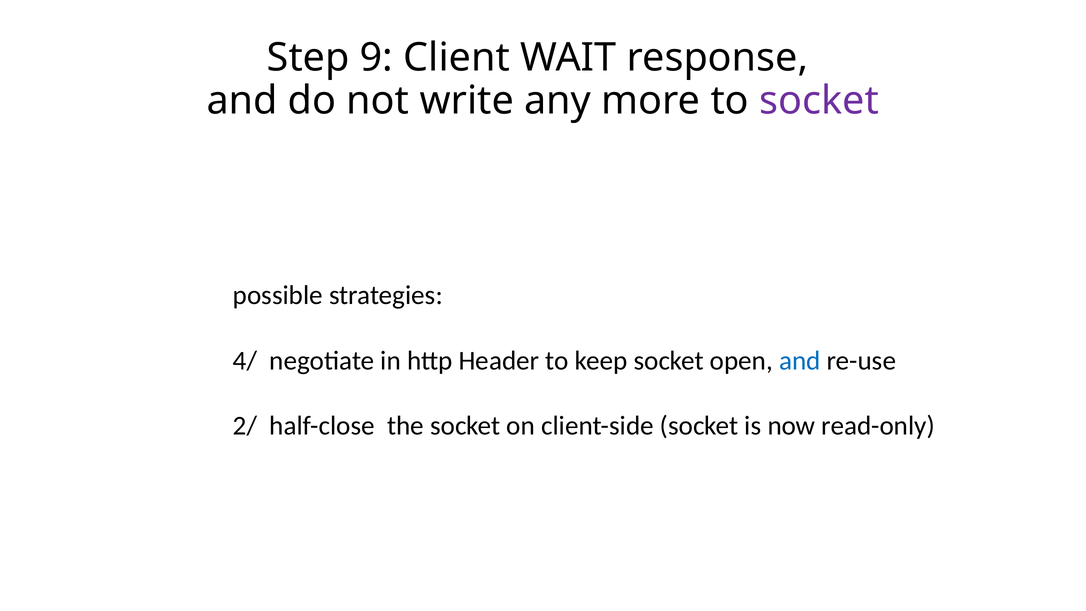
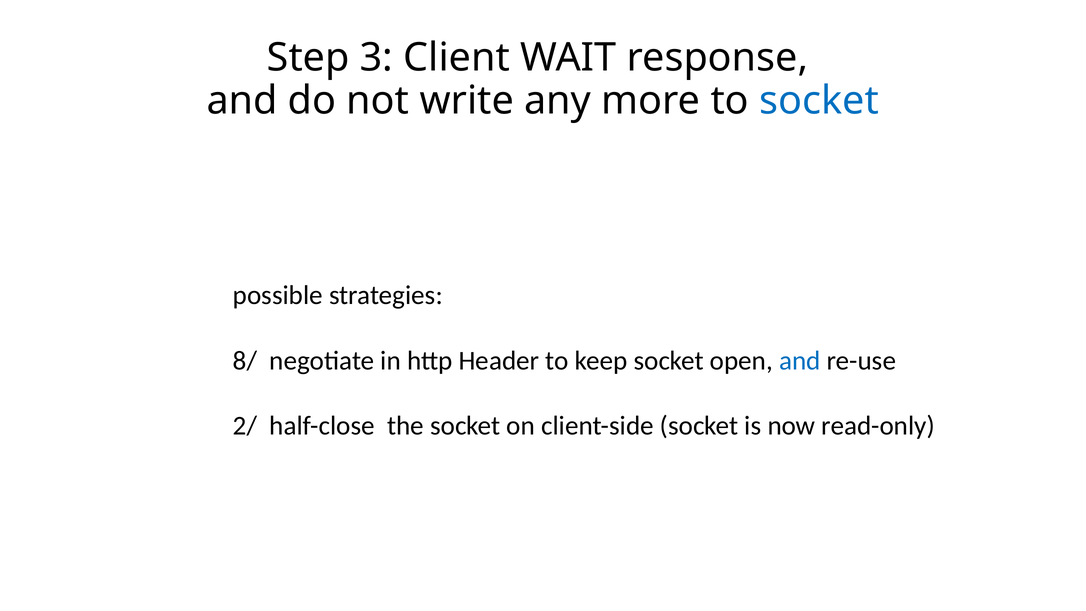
9: 9 -> 3
socket at (819, 100) colour: purple -> blue
4/: 4/ -> 8/
